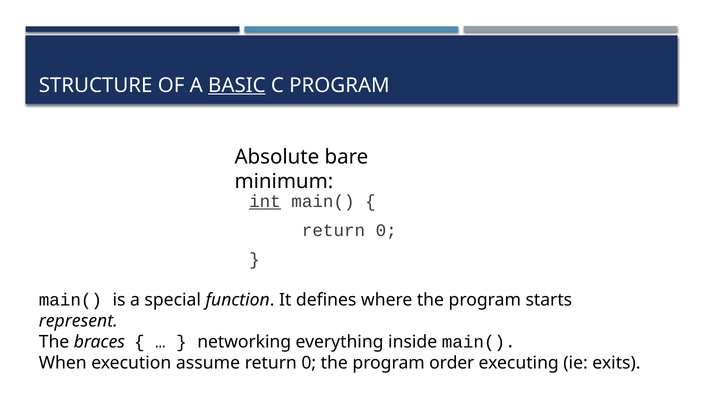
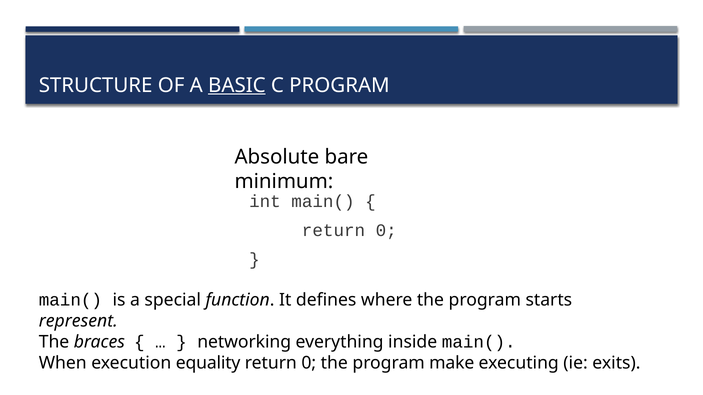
int underline: present -> none
assume: assume -> equality
order: order -> make
